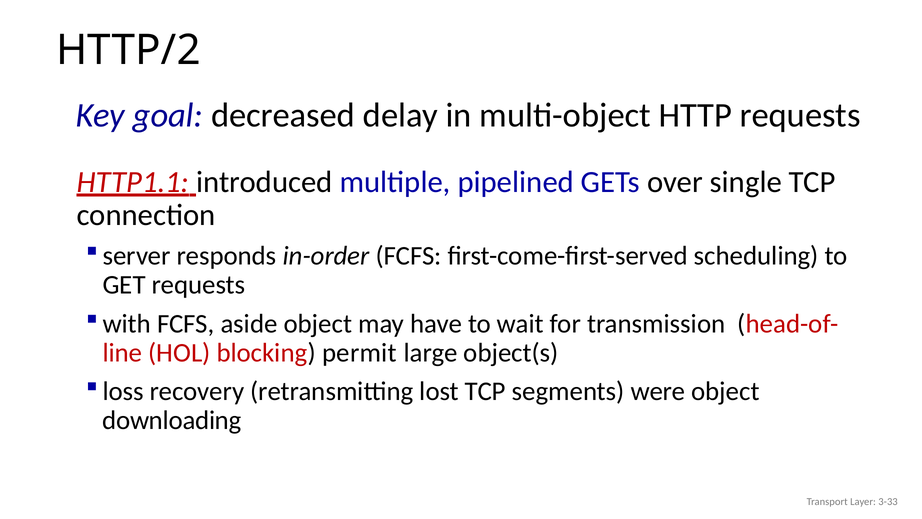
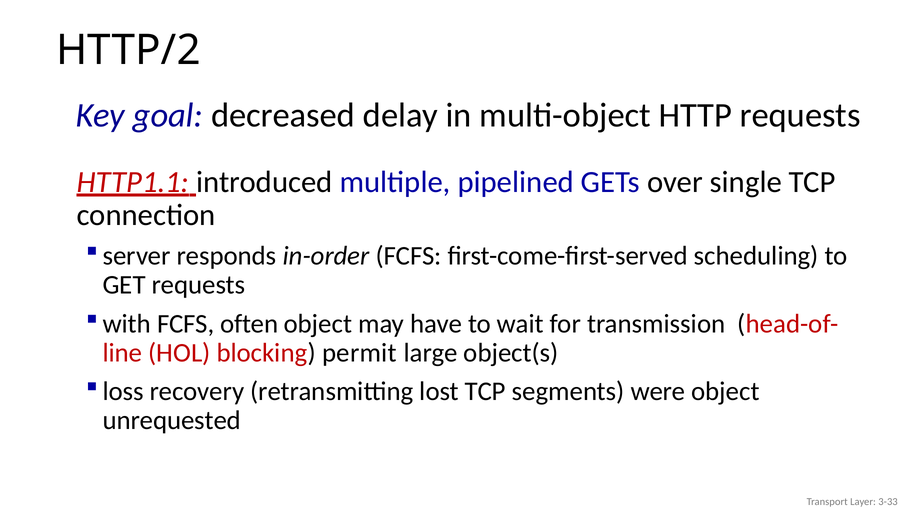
aside: aside -> often
downloading: downloading -> unrequested
